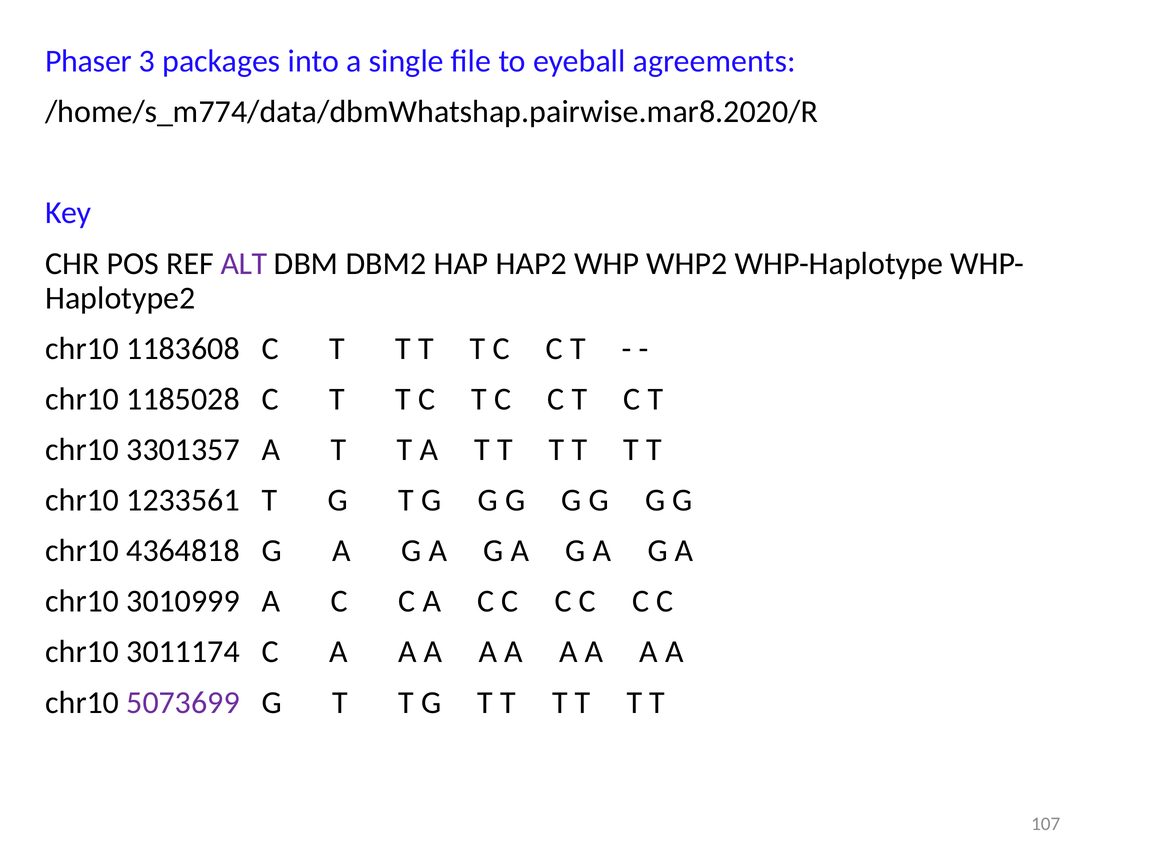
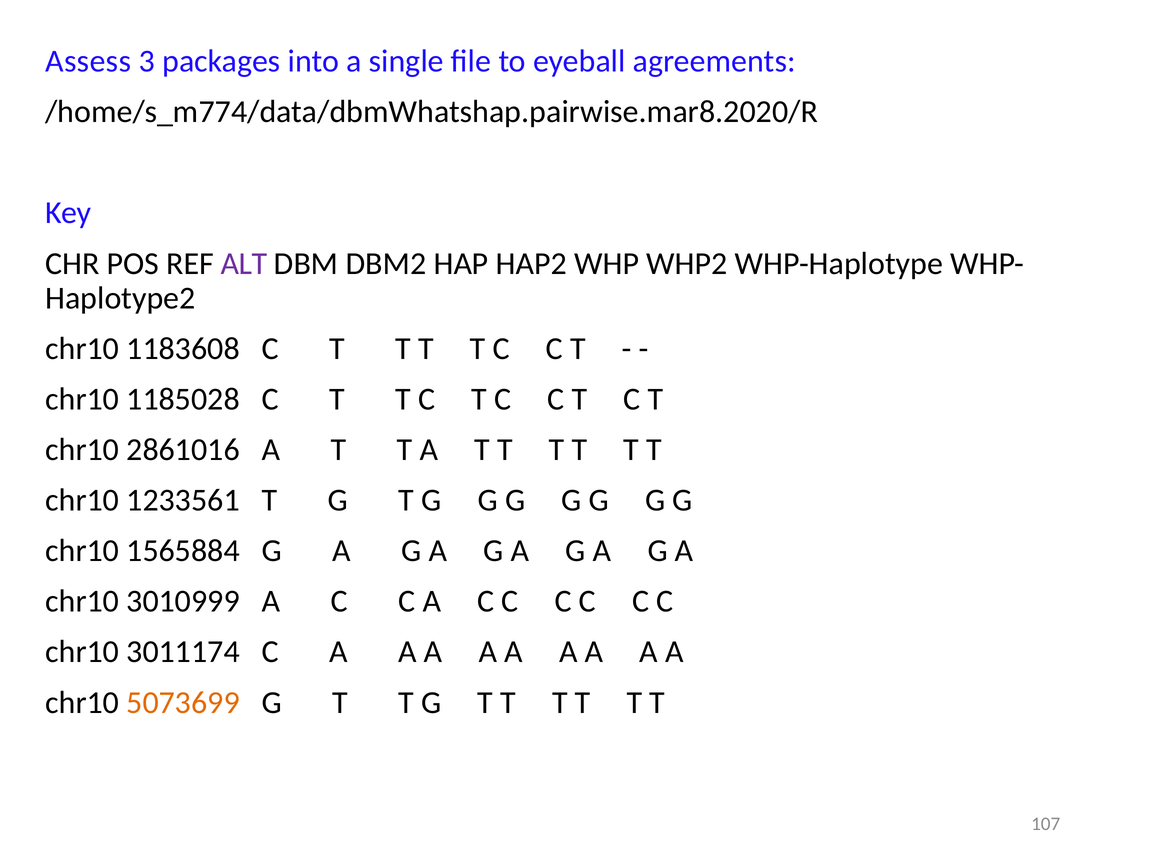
Phaser: Phaser -> Assess
3301357: 3301357 -> 2861016
4364818: 4364818 -> 1565884
5073699 colour: purple -> orange
